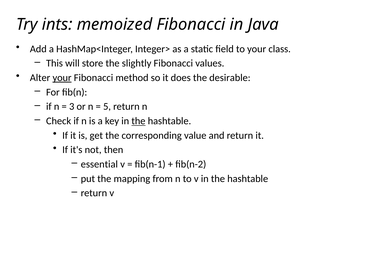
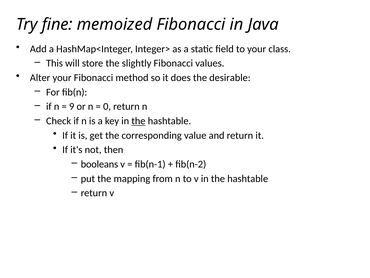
ints: ints -> fine
your at (62, 78) underline: present -> none
3: 3 -> 9
5: 5 -> 0
essential: essential -> booleans
